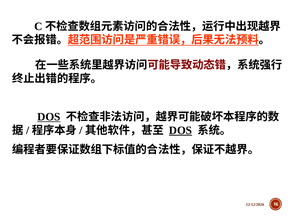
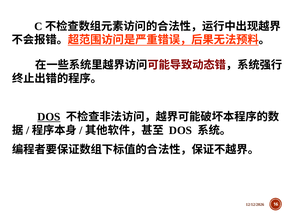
DOS at (180, 130) underline: present -> none
